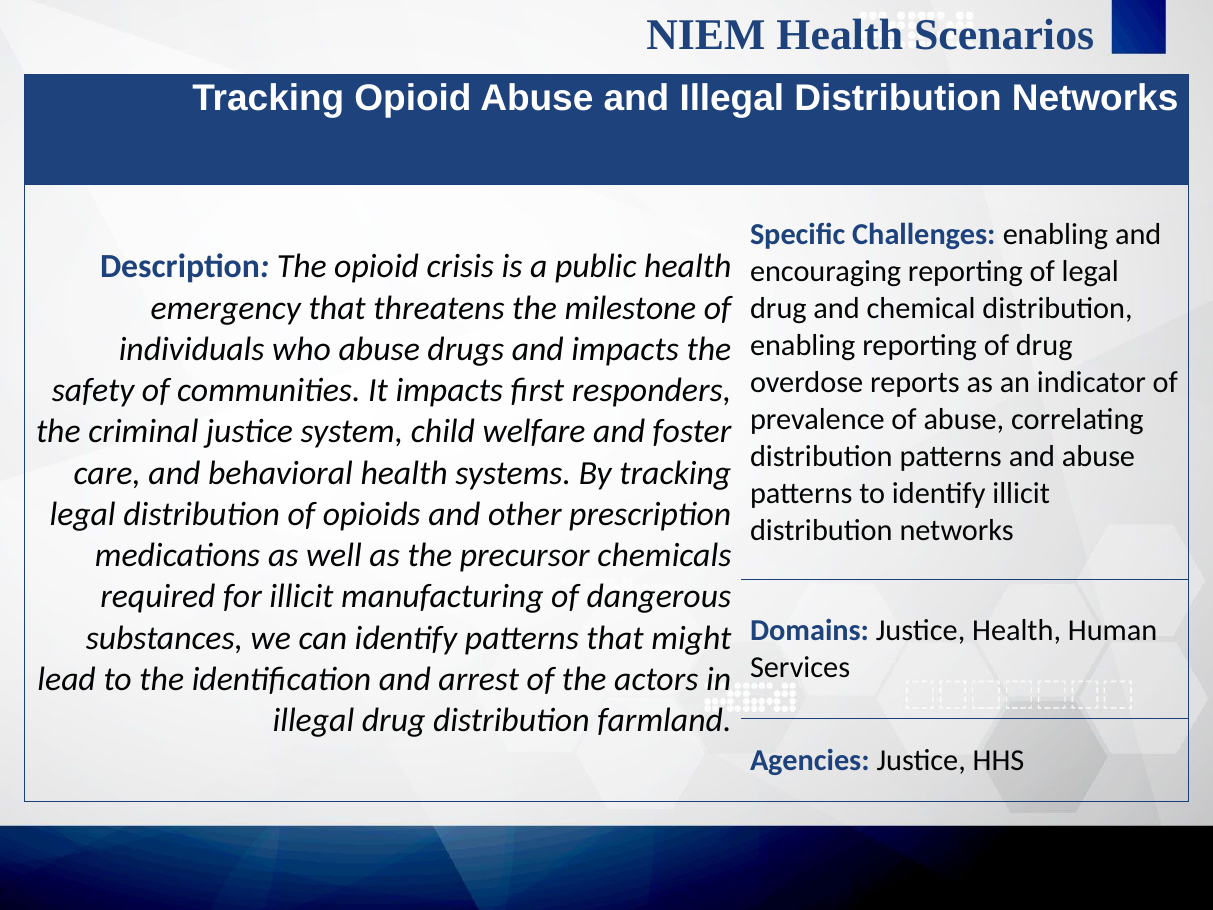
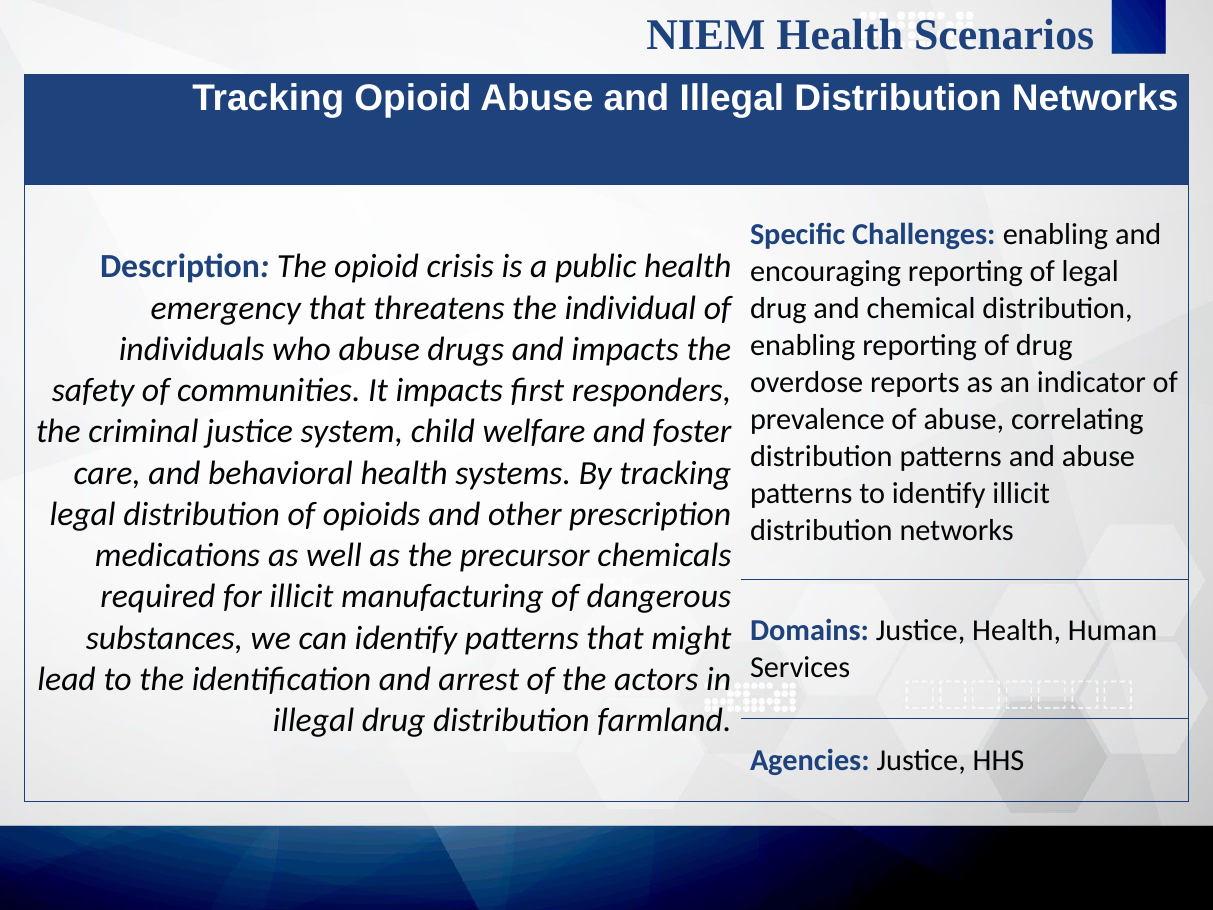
milestone: milestone -> individual
